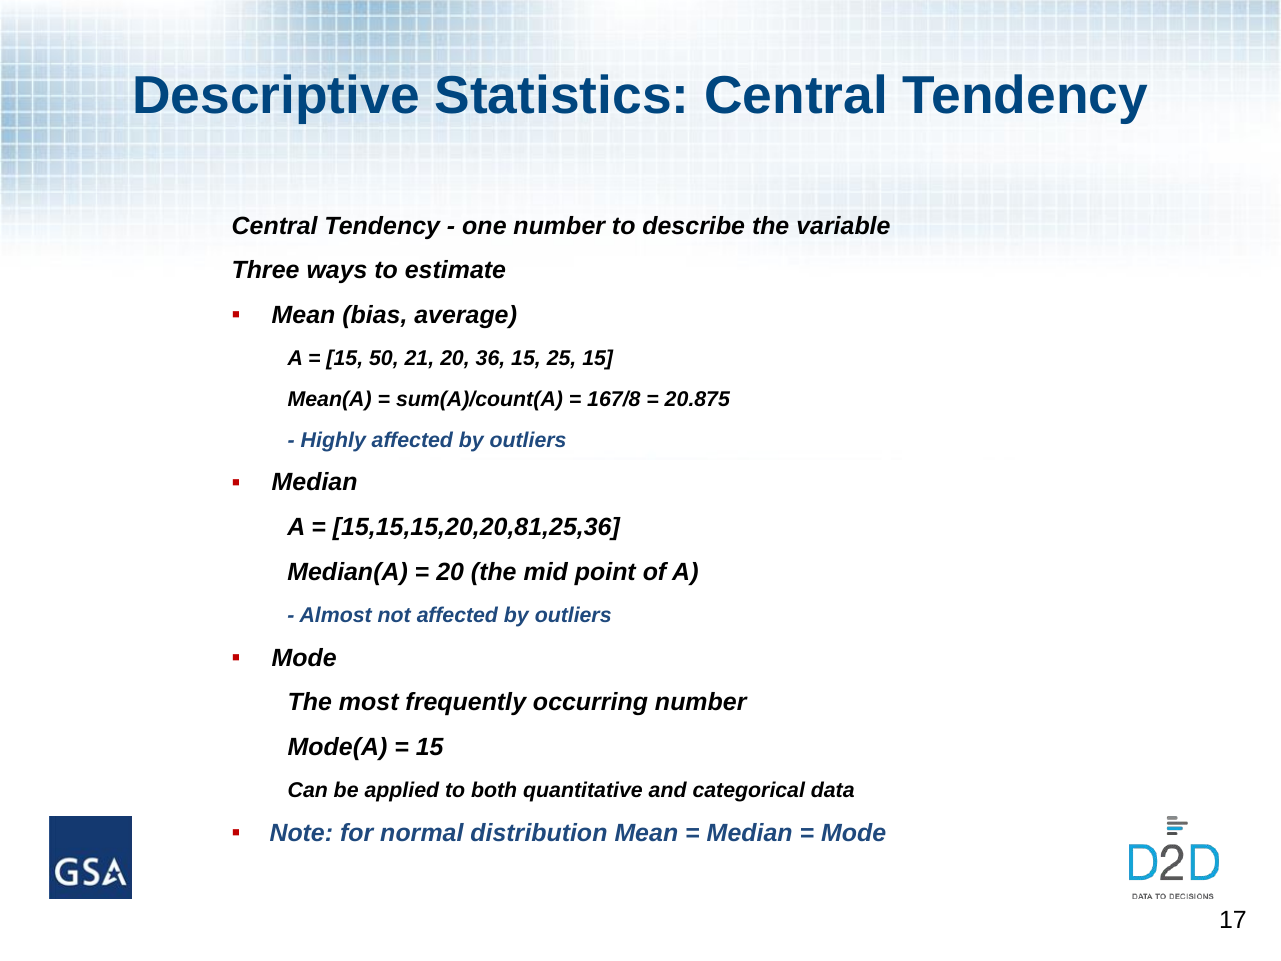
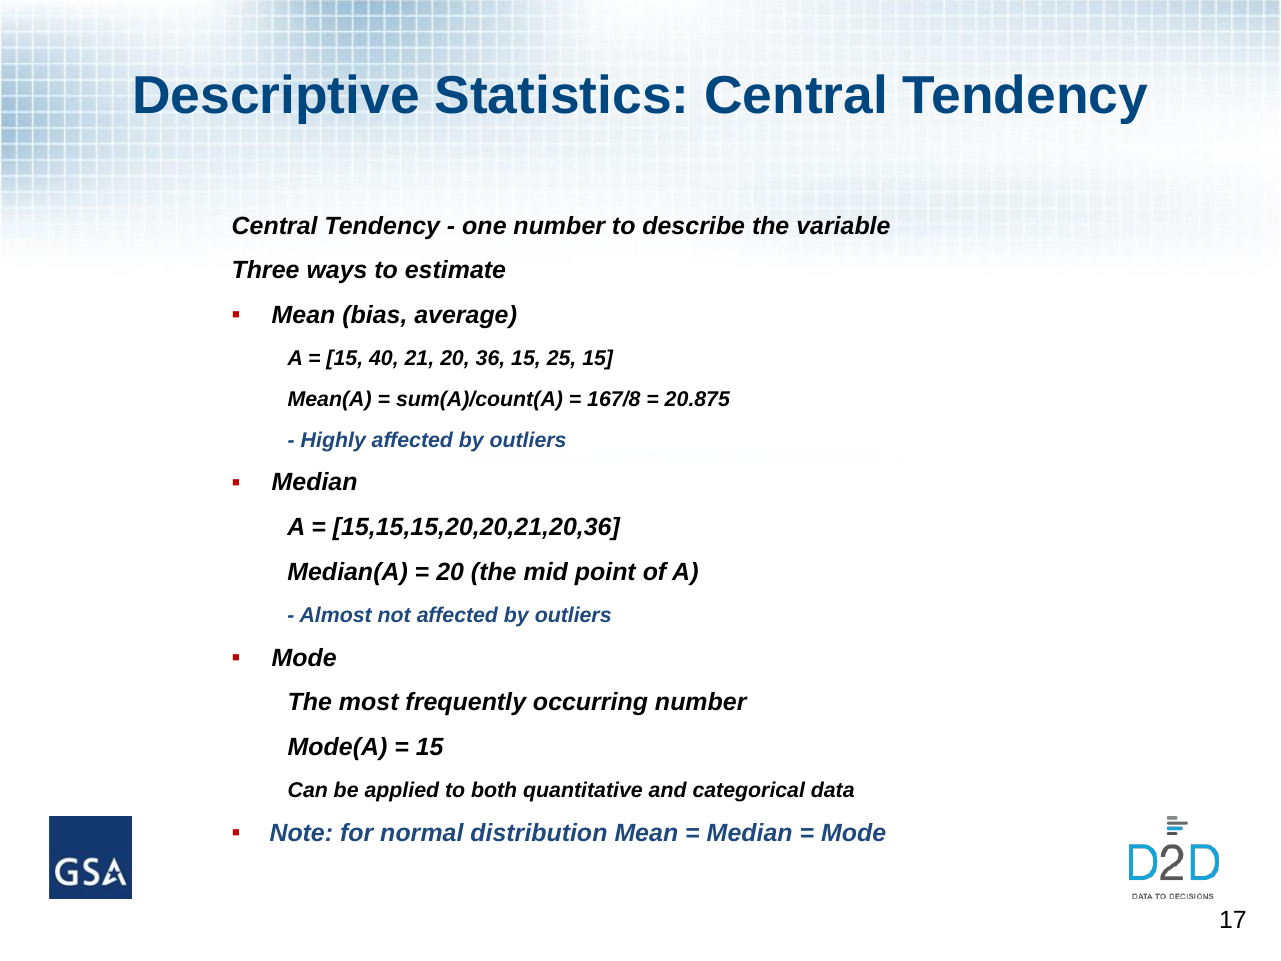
50: 50 -> 40
15,15,15,20,20,81,25,36: 15,15,15,20,20,81,25,36 -> 15,15,15,20,20,21,20,36
